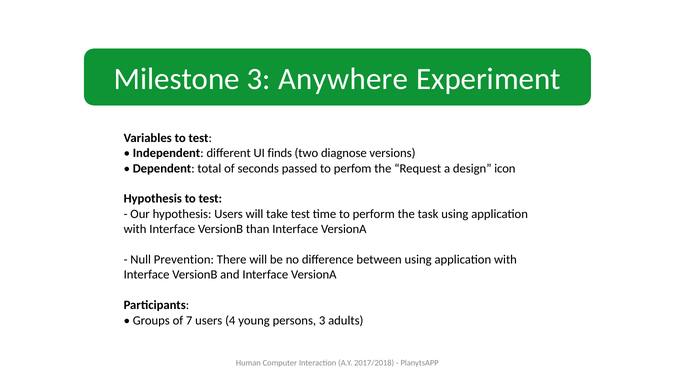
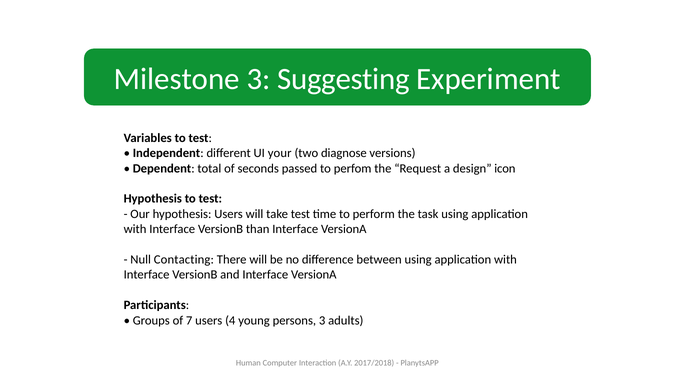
Anywhere: Anywhere -> Suggesting
finds: finds -> your
Prevention: Prevention -> Contacting
